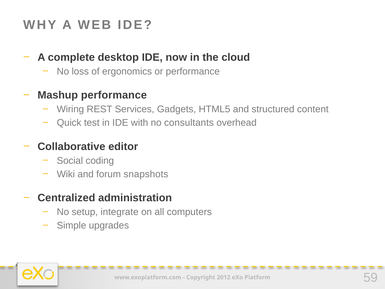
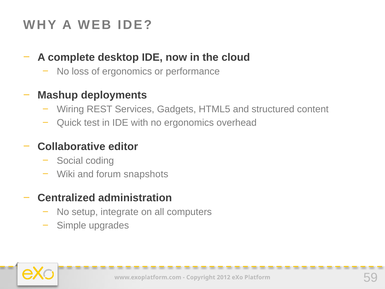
Mashup performance: performance -> deployments
no consultants: consultants -> ergonomics
